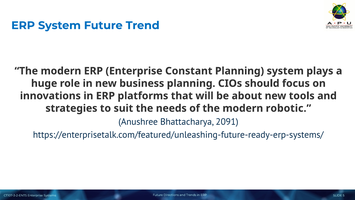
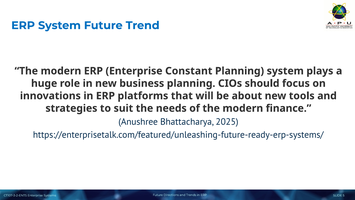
robotic: robotic -> finance
2091: 2091 -> 2025
